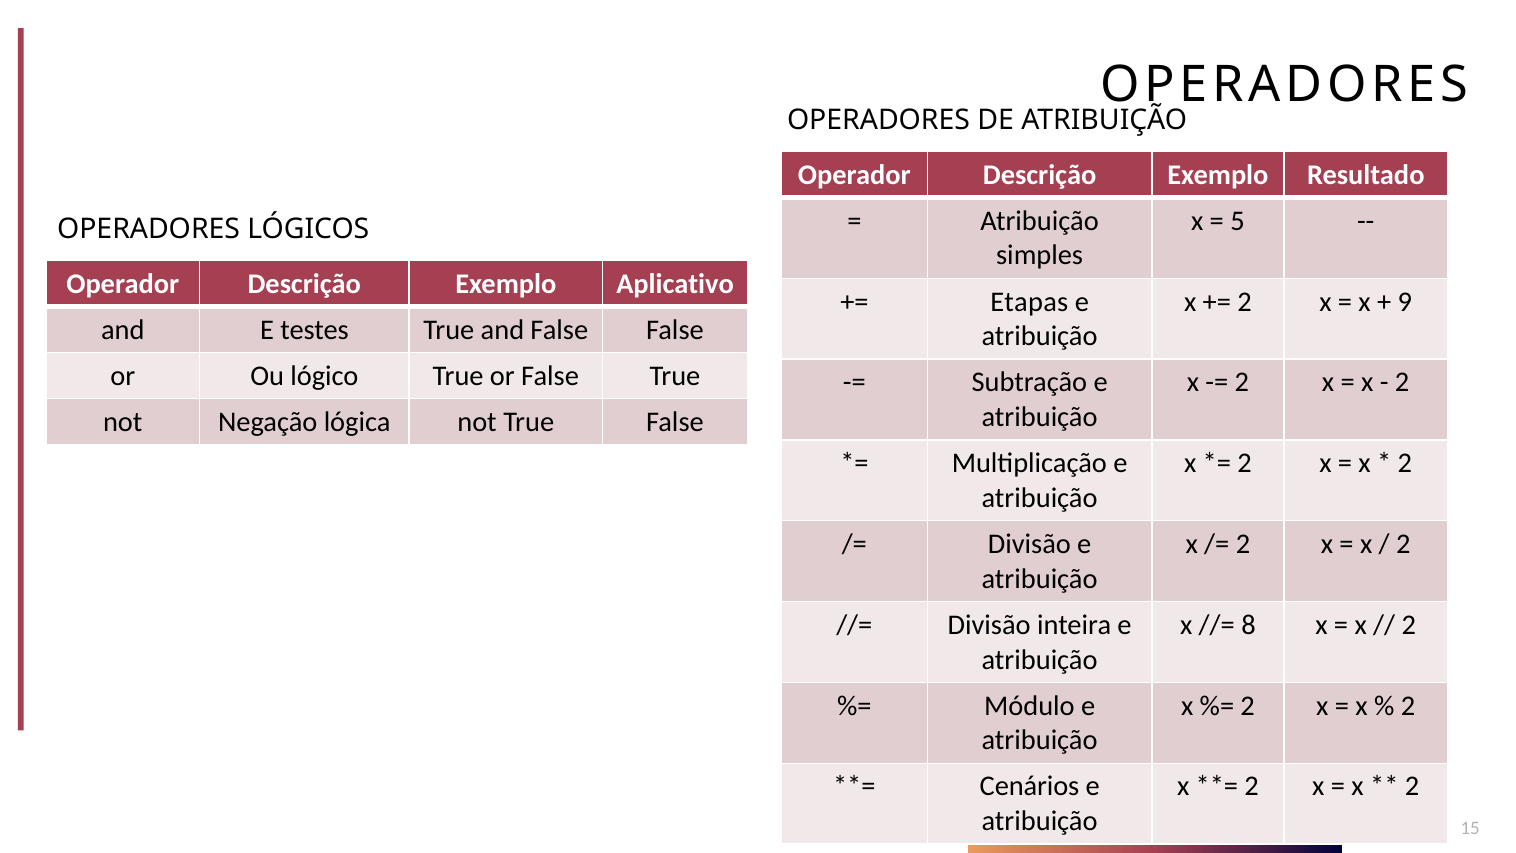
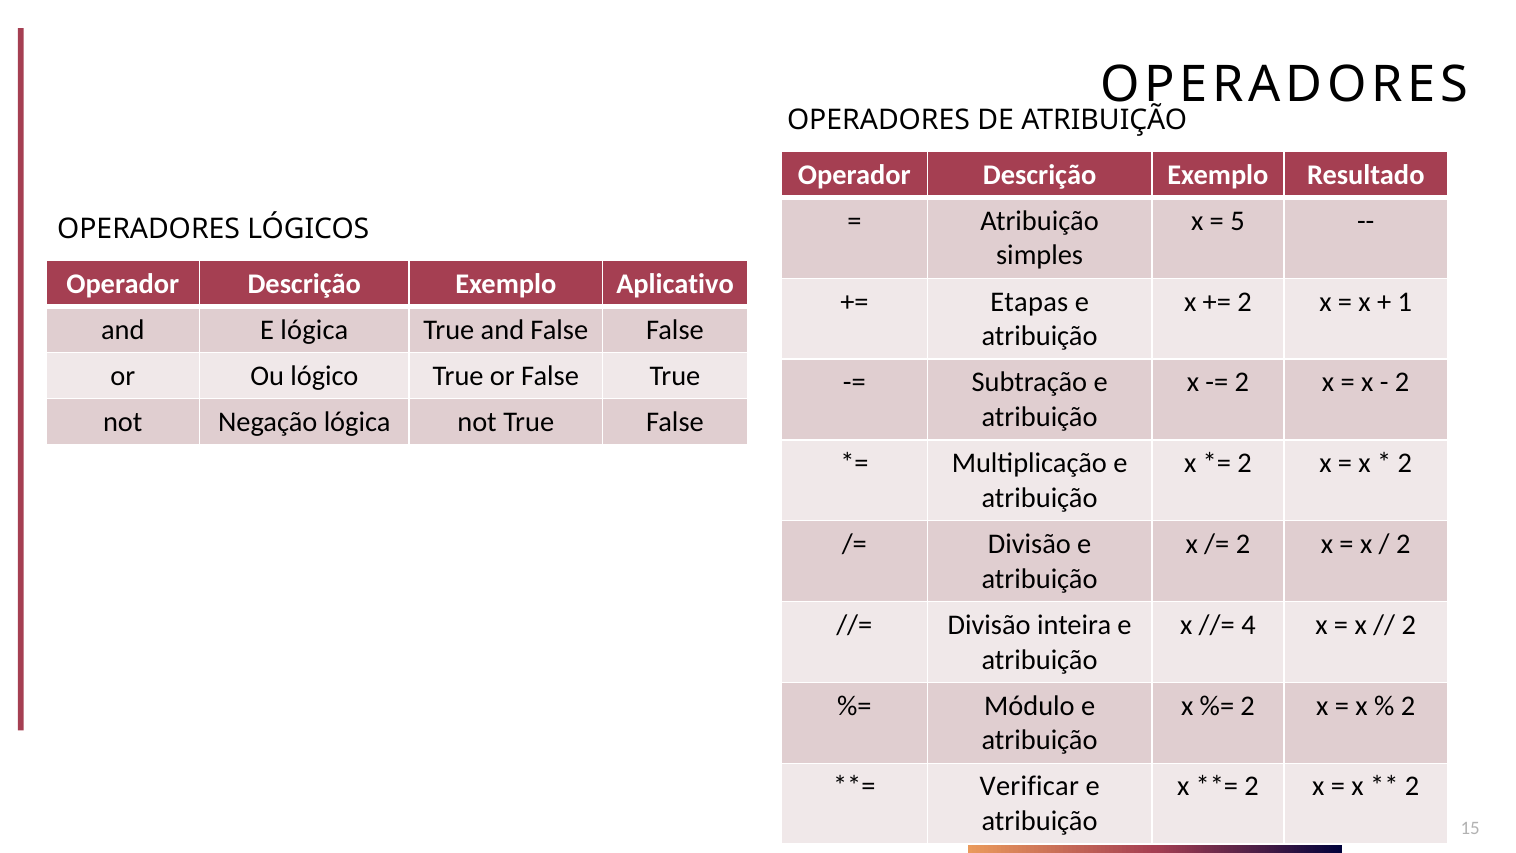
9: 9 -> 1
E testes: testes -> lógica
8: 8 -> 4
Cenários: Cenários -> Verificar
